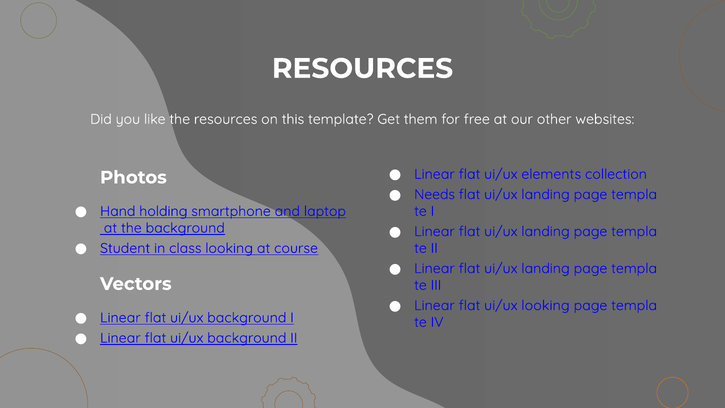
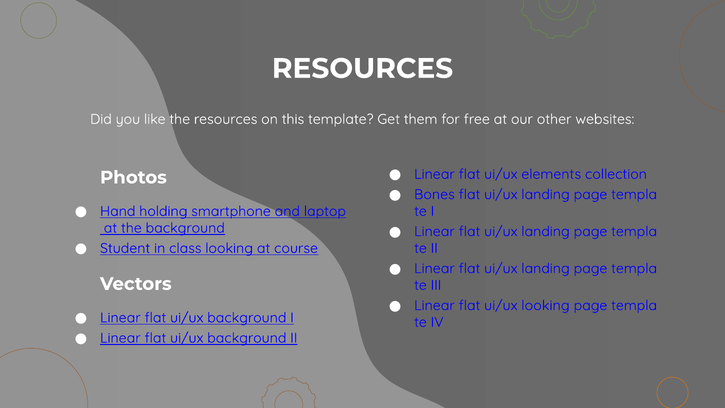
Needs: Needs -> Bones
